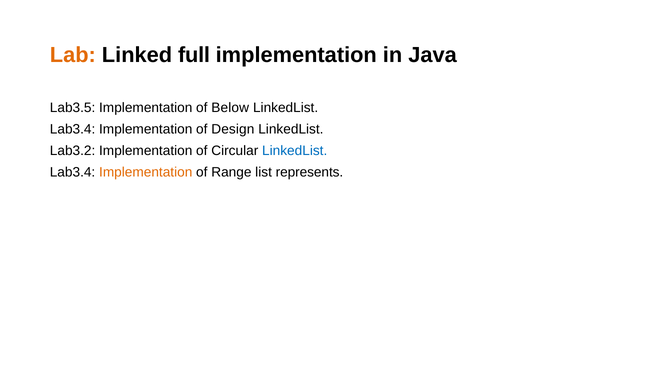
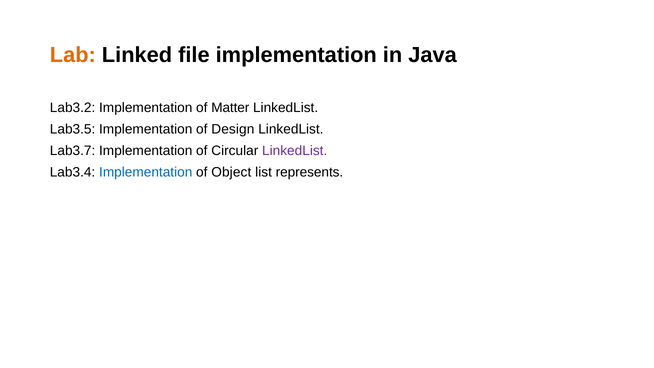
full: full -> file
Lab3.5: Lab3.5 -> Lab3.2
Below: Below -> Matter
Lab3.4 at (73, 129): Lab3.4 -> Lab3.5
Lab3.2: Lab3.2 -> Lab3.7
LinkedList at (295, 151) colour: blue -> purple
Implementation at (146, 172) colour: orange -> blue
Range: Range -> Object
